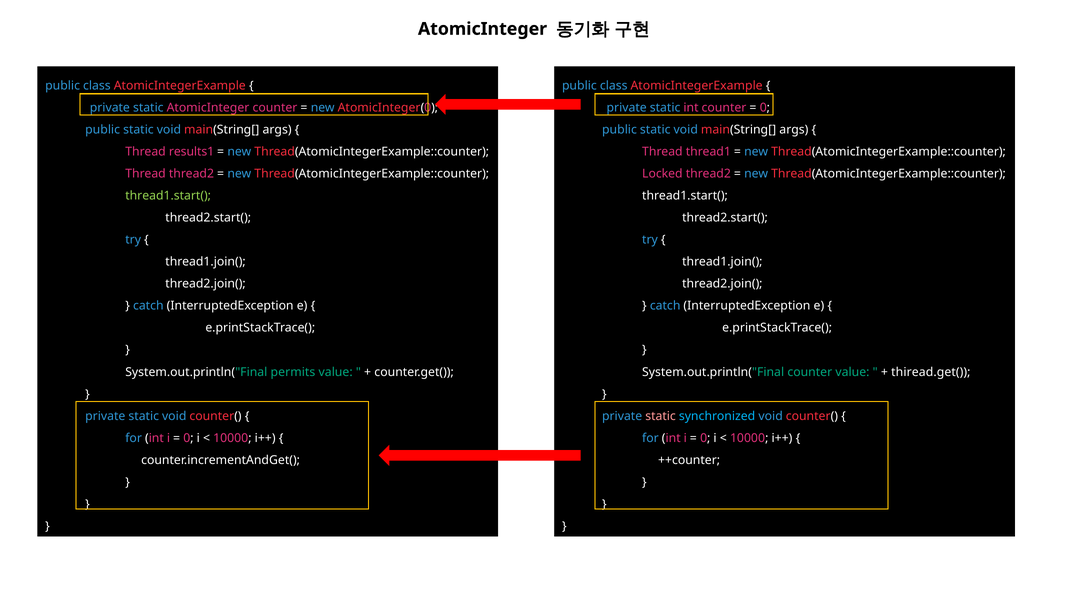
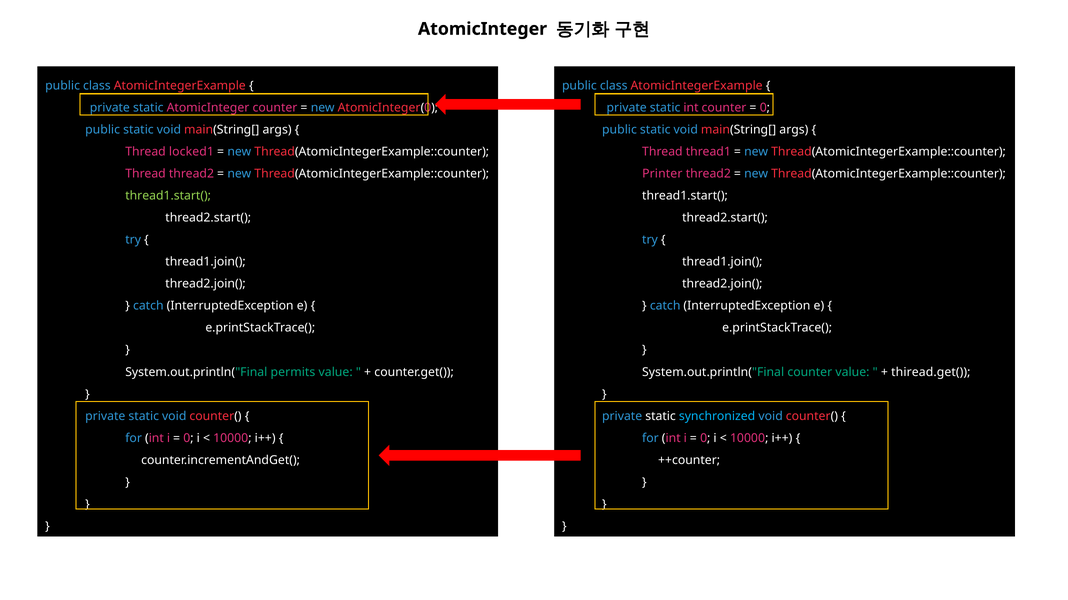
results1: results1 -> locked1
Locked: Locked -> Printer
static at (661, 417) colour: pink -> white
